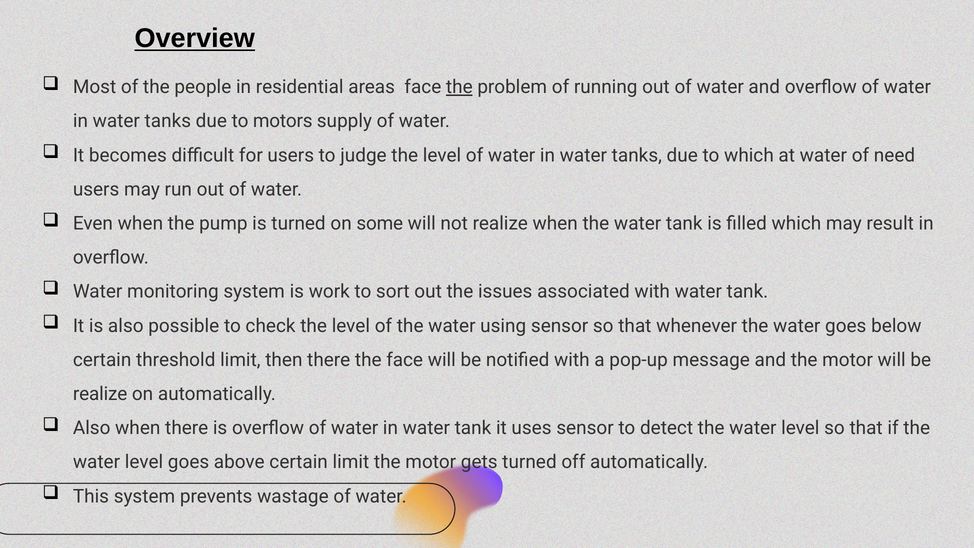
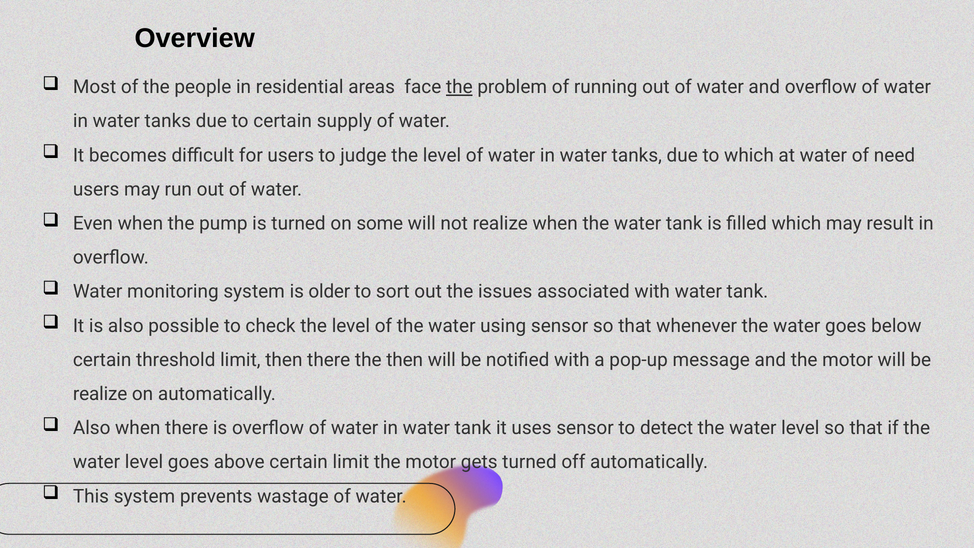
Overview underline: present -> none
to motors: motors -> certain
work: work -> older
the face: face -> then
